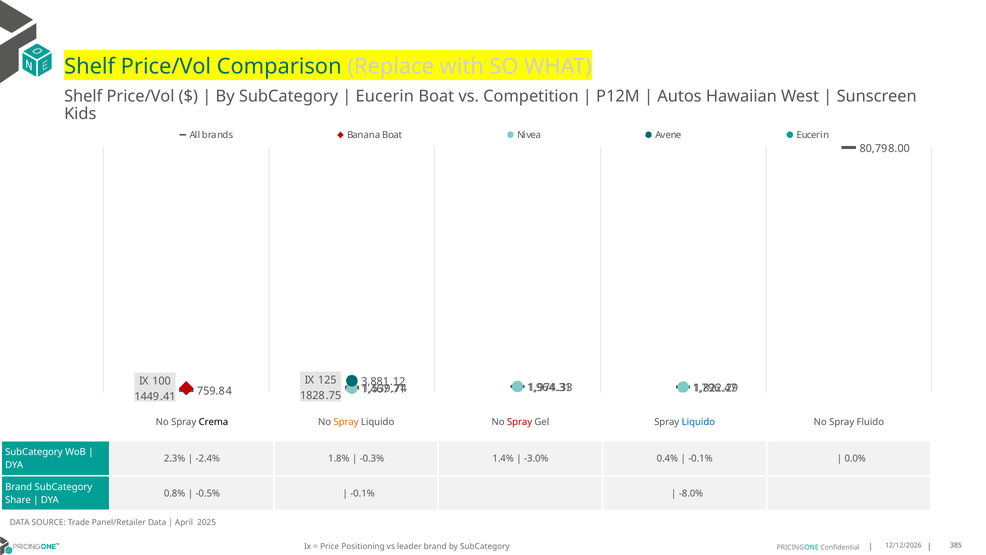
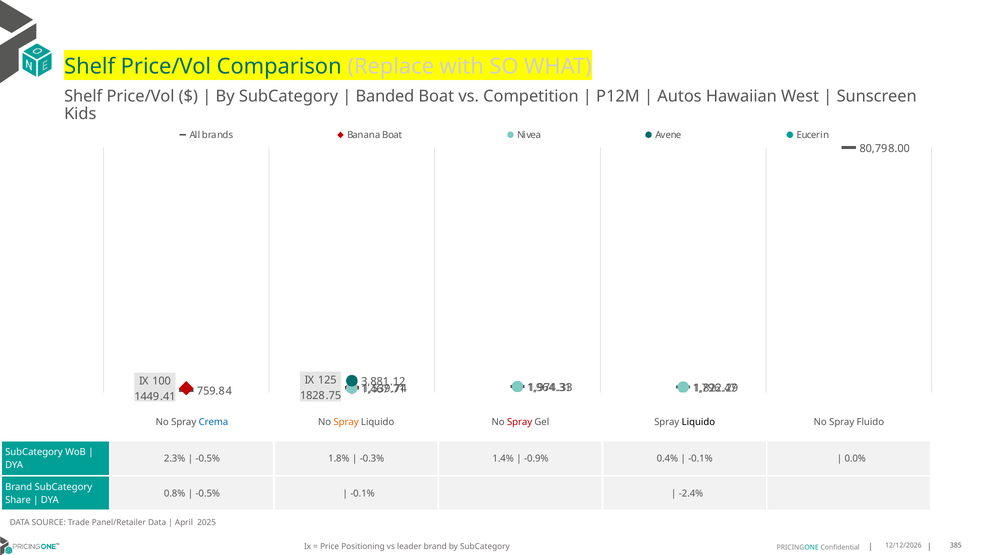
Eucerin at (385, 96): Eucerin -> Banded
Crema colour: black -> blue
Liquido at (698, 422) colour: blue -> black
-2.4% at (208, 458): -2.4% -> -0.5%
-3.0%: -3.0% -> -0.9%
-8.0%: -8.0% -> -2.4%
